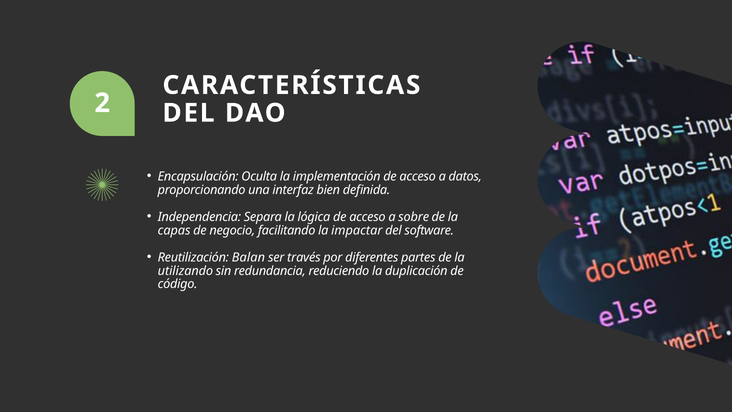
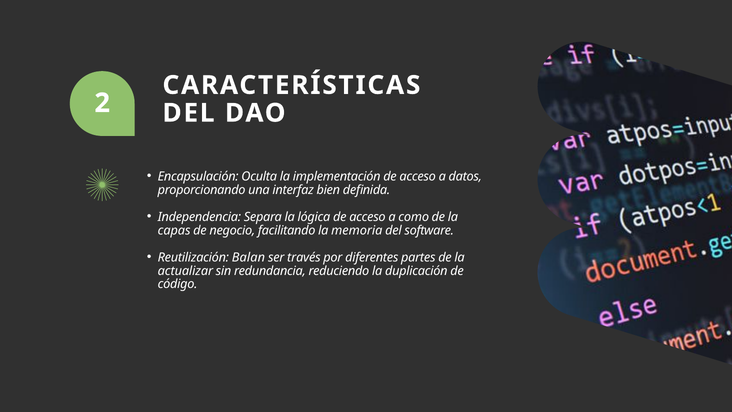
sobre: sobre -> como
impactar: impactar -> memoria
utilizando: utilizando -> actualizar
